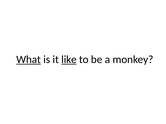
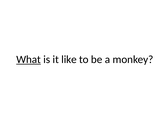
like underline: present -> none
